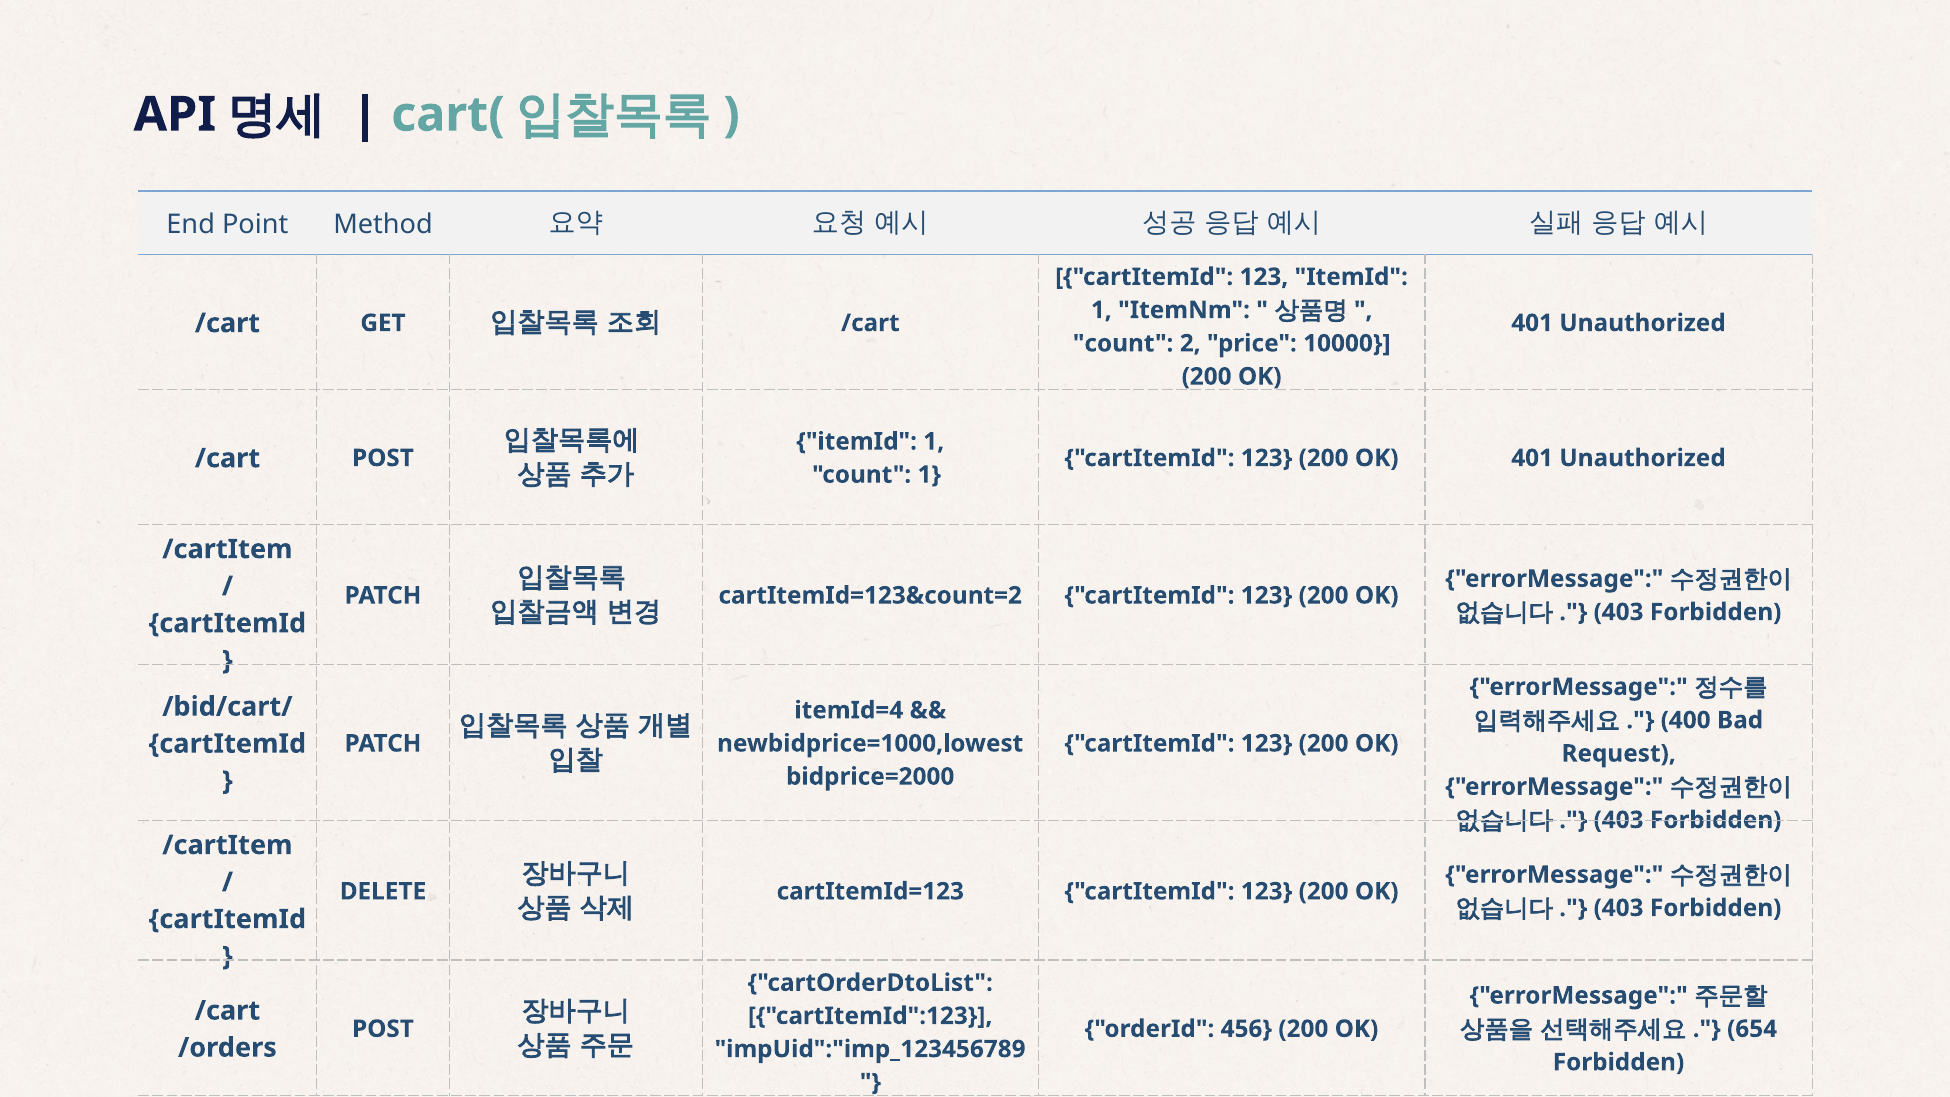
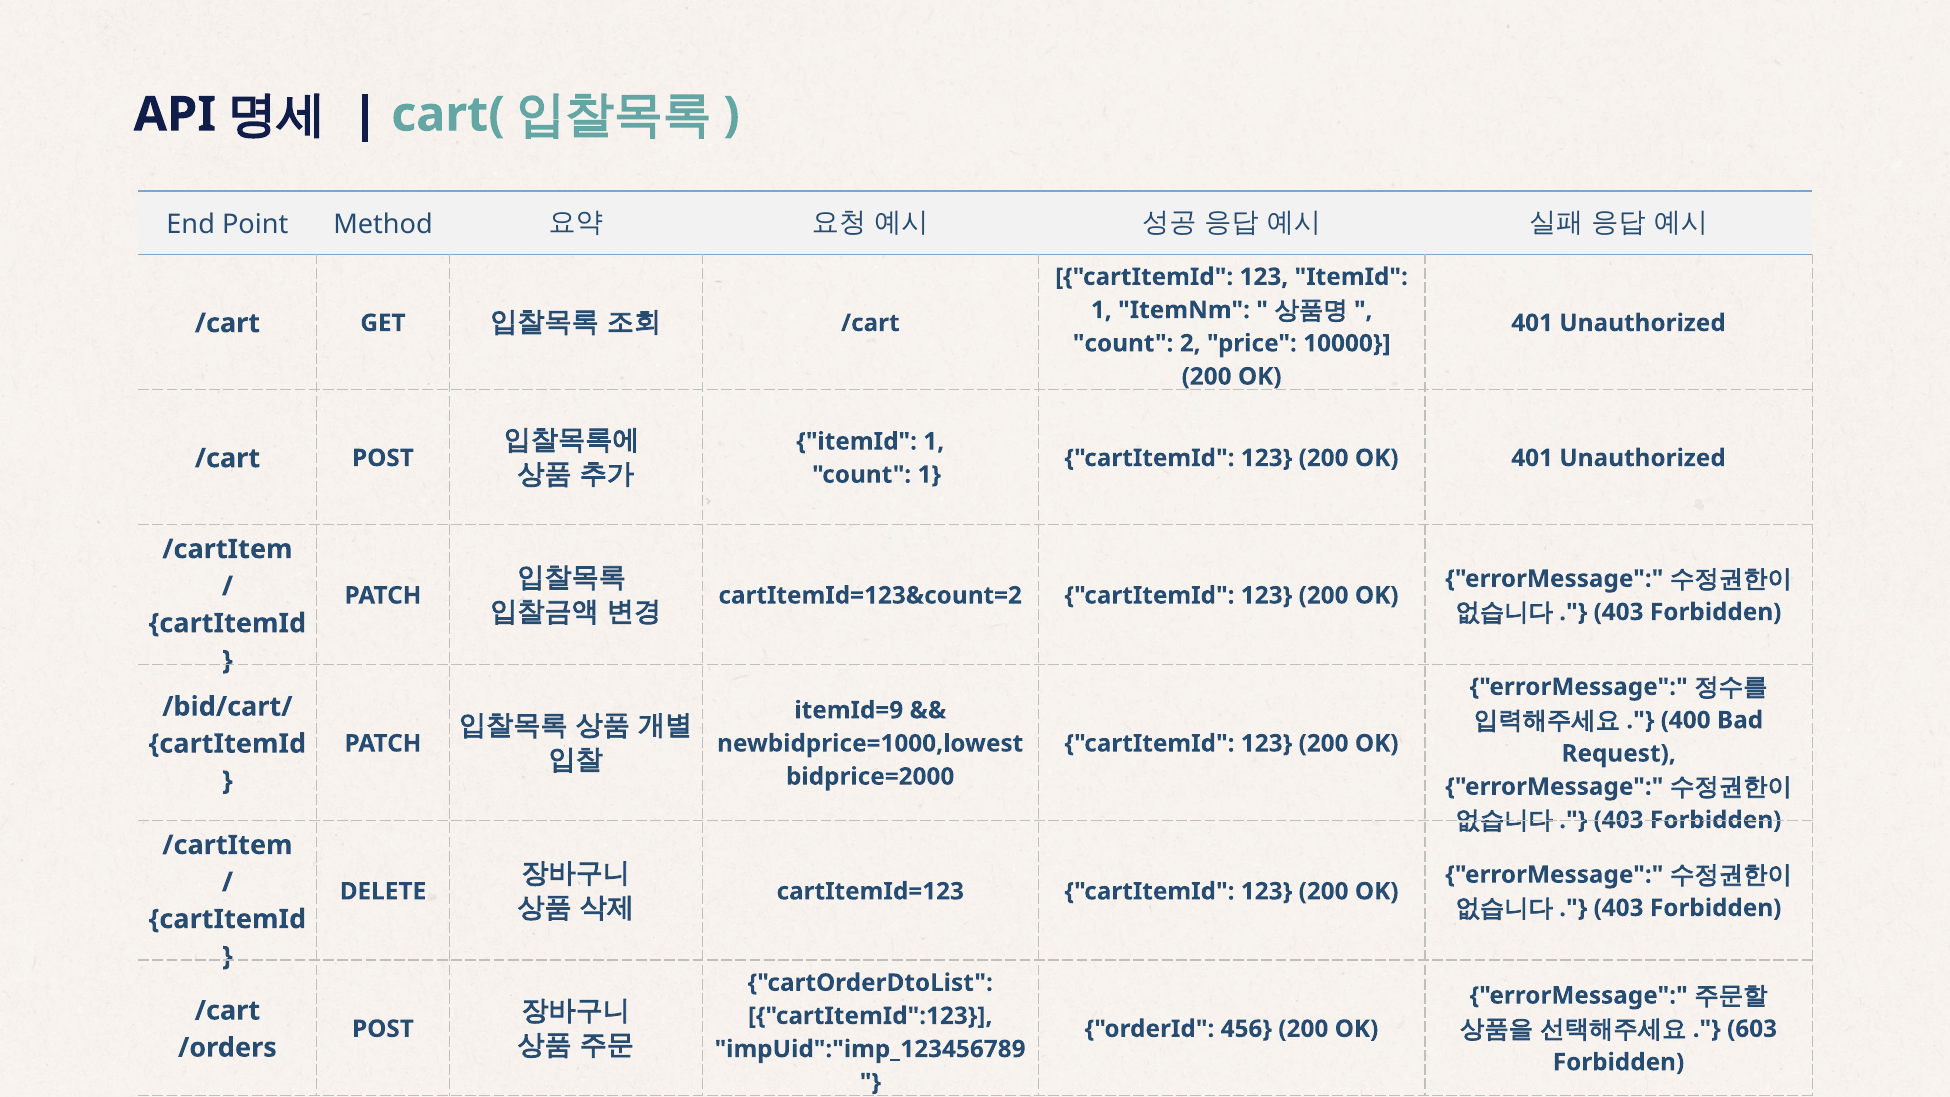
itemId=4: itemId=4 -> itemId=9
654: 654 -> 603
